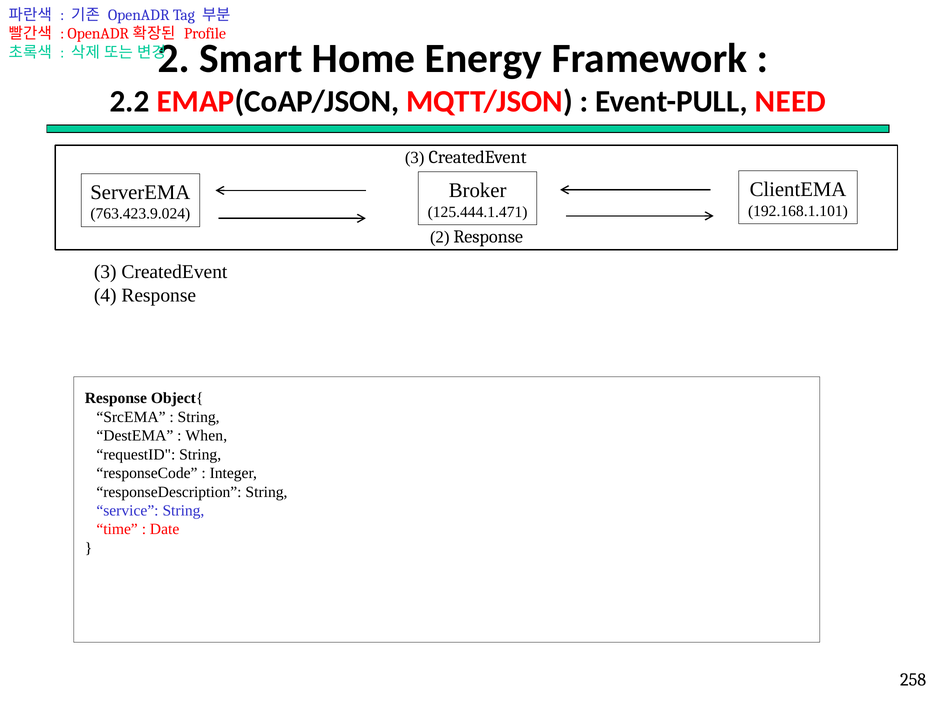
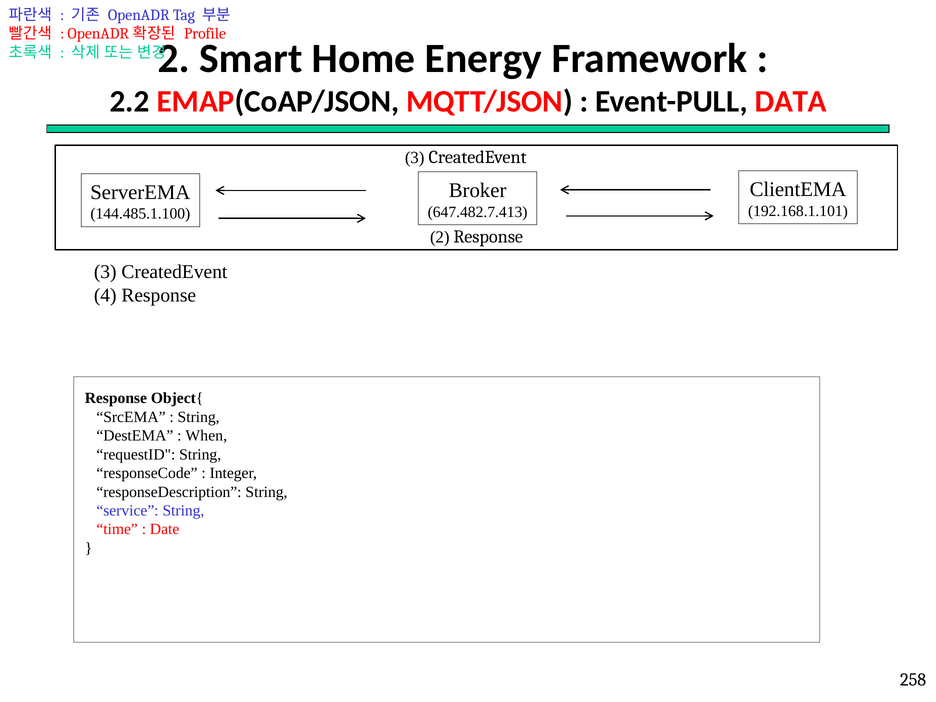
NEED: NEED -> DATA
125.444.1.471: 125.444.1.471 -> 647.482.7.413
763.423.9.024: 763.423.9.024 -> 144.485.1.100
